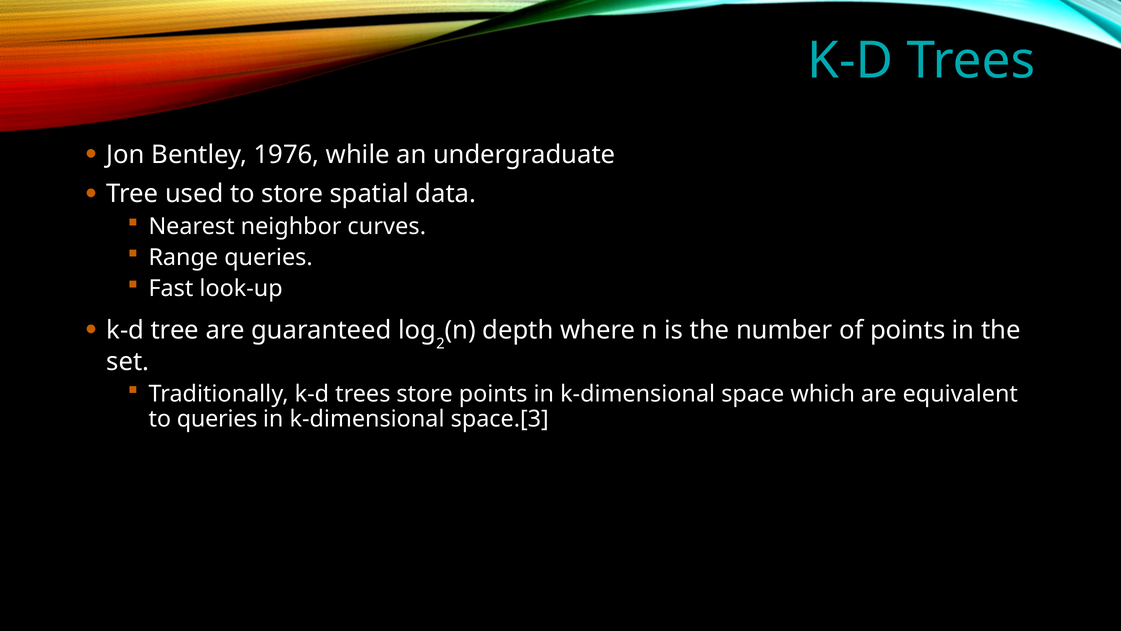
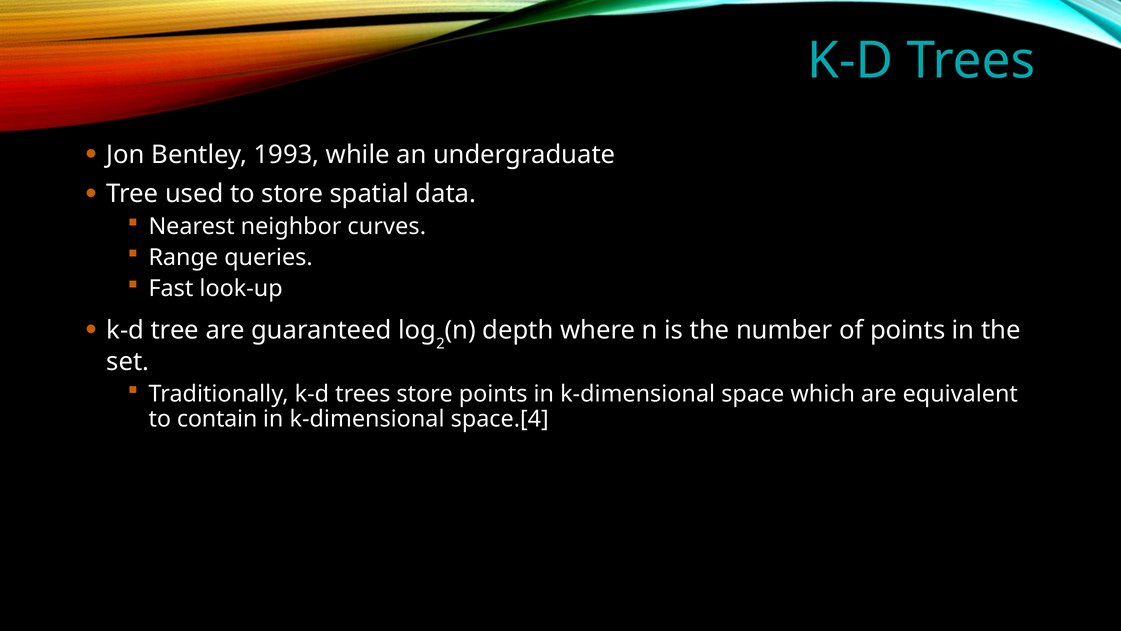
1976: 1976 -> 1993
to queries: queries -> contain
space.[3: space.[3 -> space.[4
